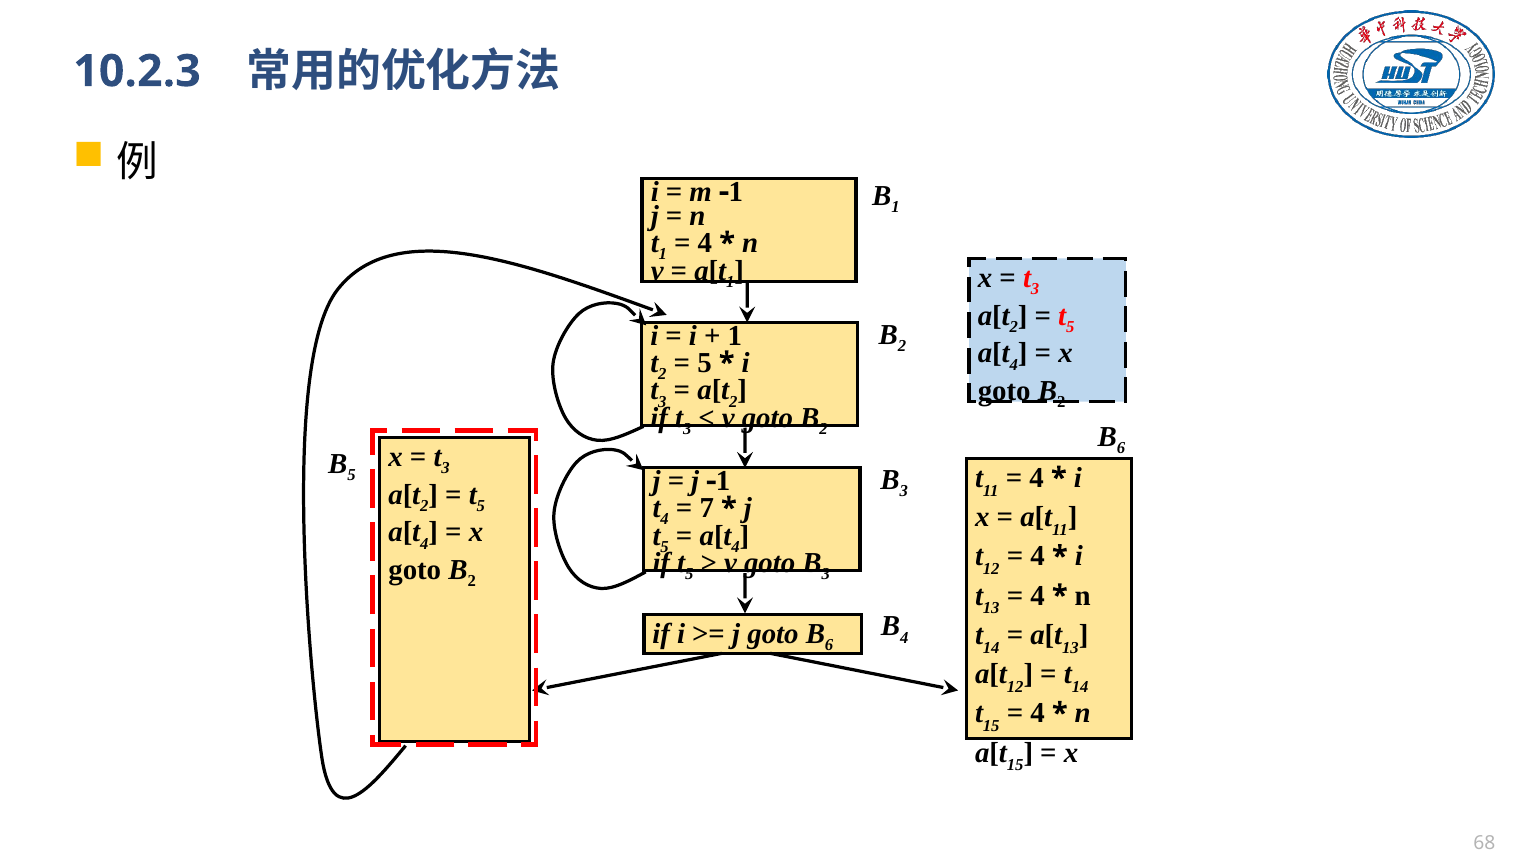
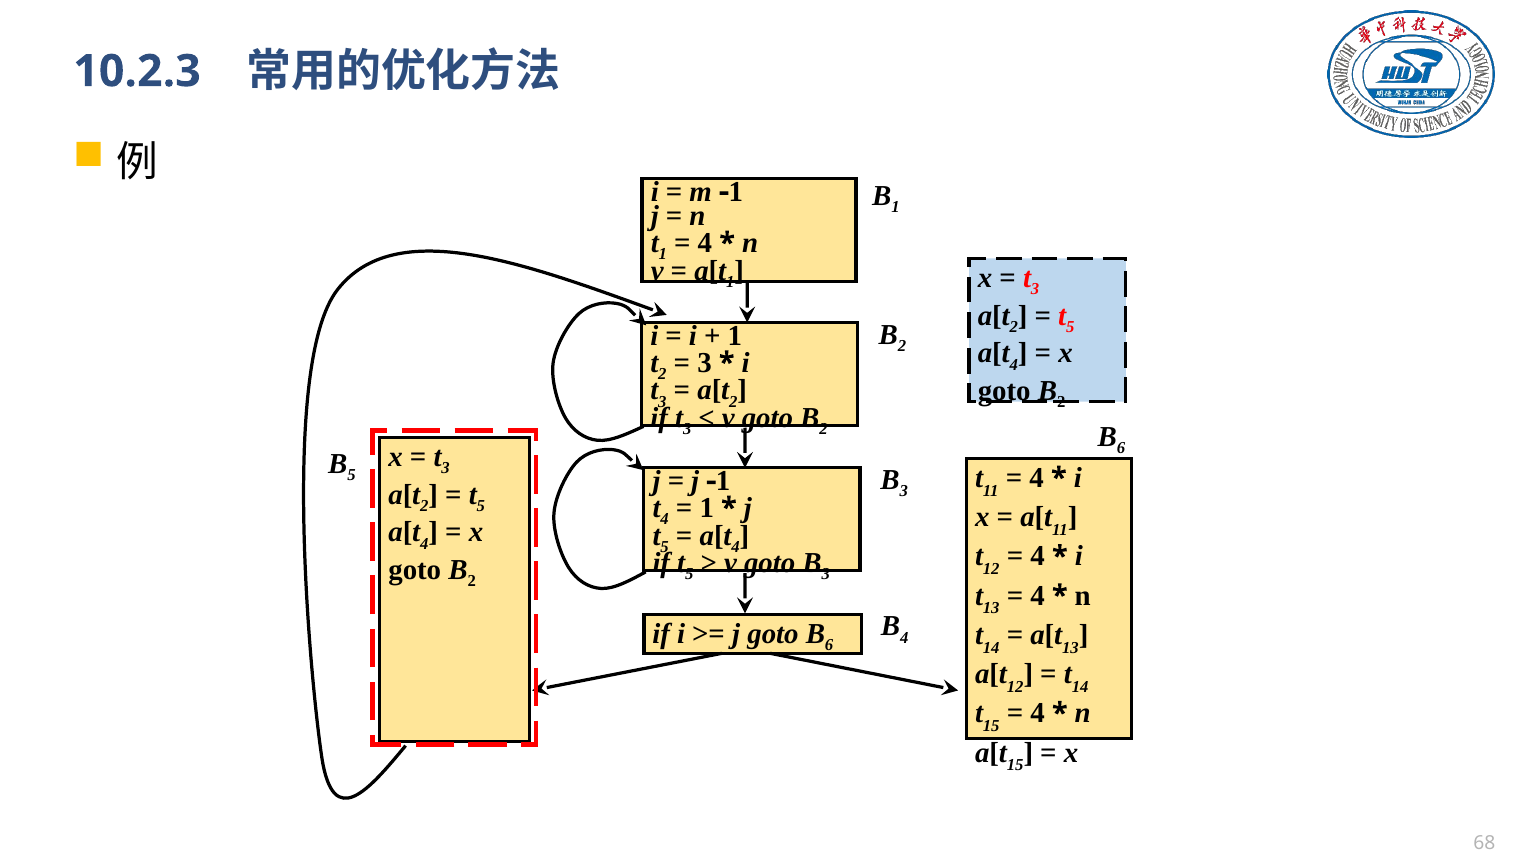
5 at (704, 362): 5 -> 3
7 at (707, 508): 7 -> 1
